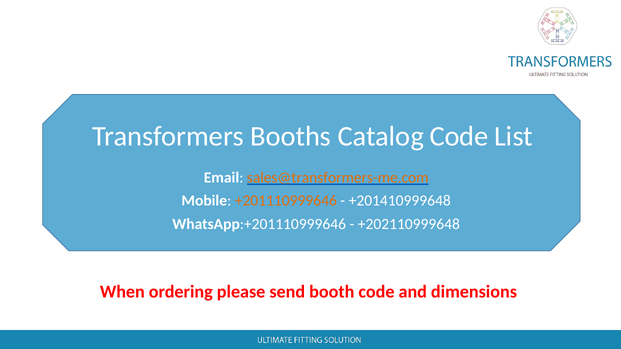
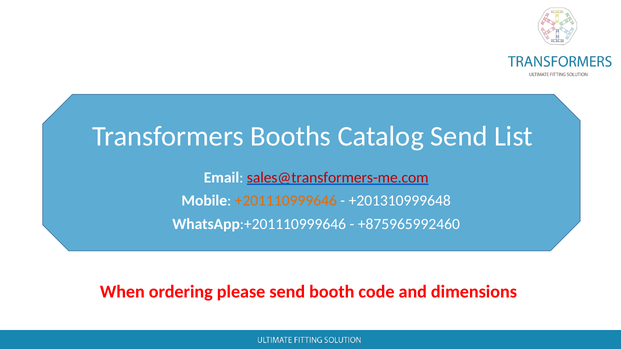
Catalog Code: Code -> Send
sales@transformers-me.com colour: orange -> red
+201410999648: +201410999648 -> +201310999648
+202110999648: +202110999648 -> +875965992460
